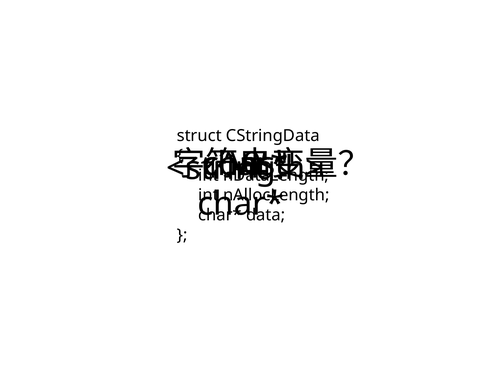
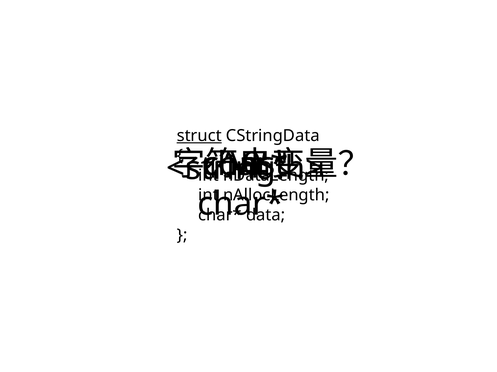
struct underline: none -> present
